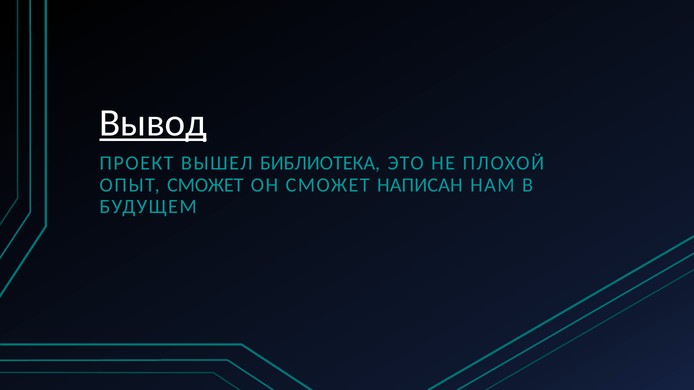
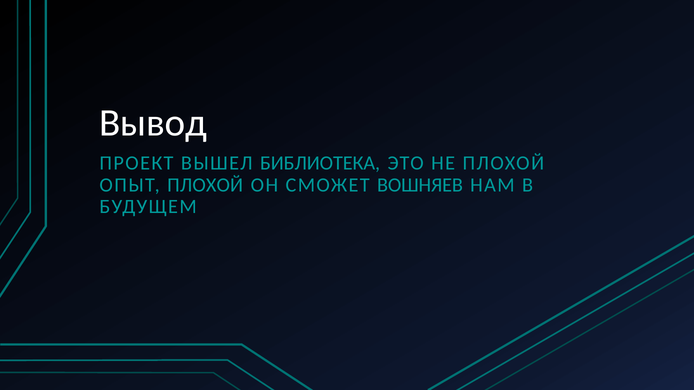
Вывод underline: present -> none
ОПЫТ СМОЖЕТ: СМОЖЕТ -> ПЛОХОЙ
НАПИСАН: НАПИСАН -> ВОШНЯЕВ
